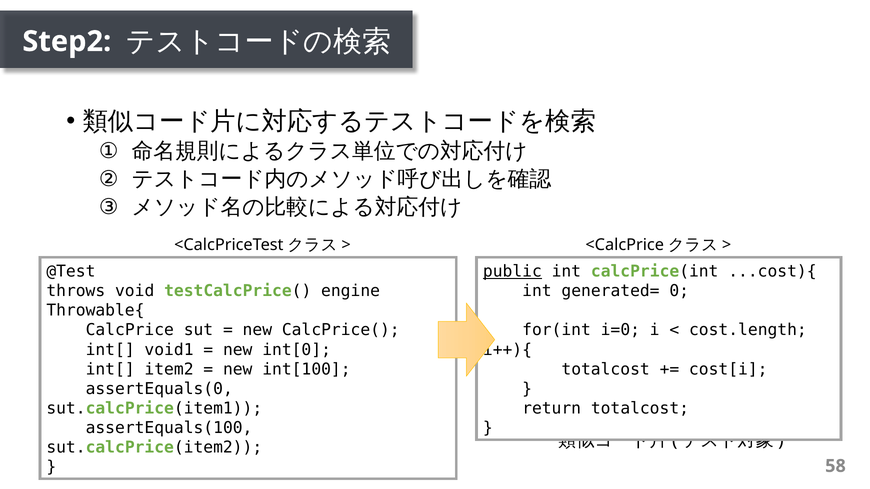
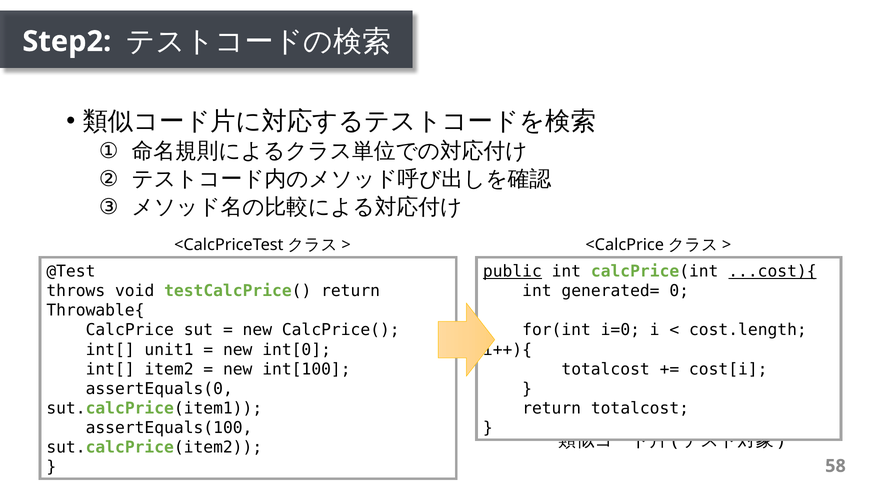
...cost){ underline: none -> present
testCalcPrice( engine: engine -> return
void1: void1 -> unit1
